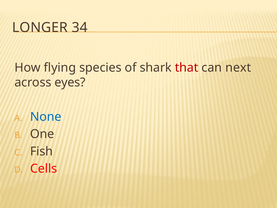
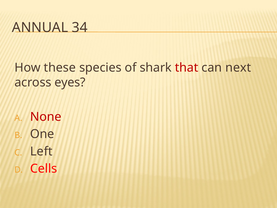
LONGER: LONGER -> ANNUAL
flying: flying -> these
None colour: blue -> red
Fish: Fish -> Left
